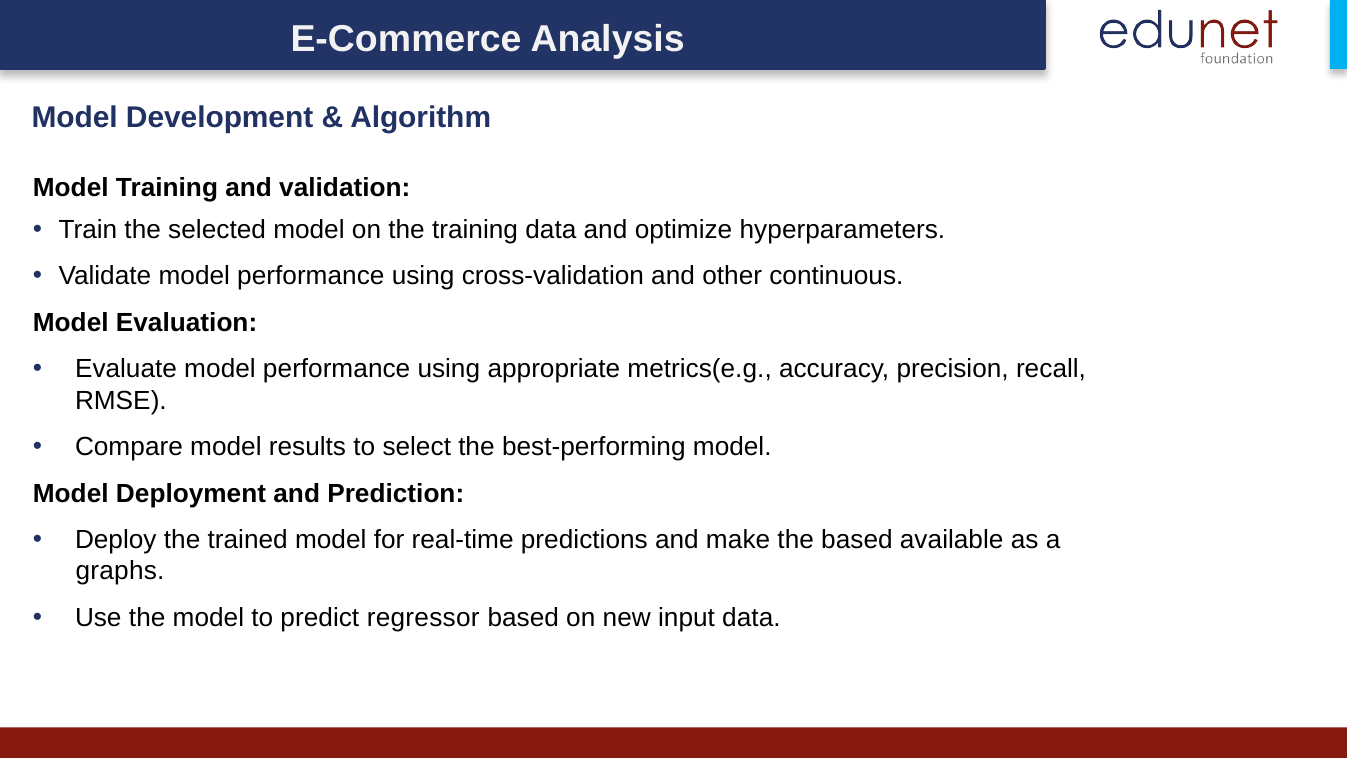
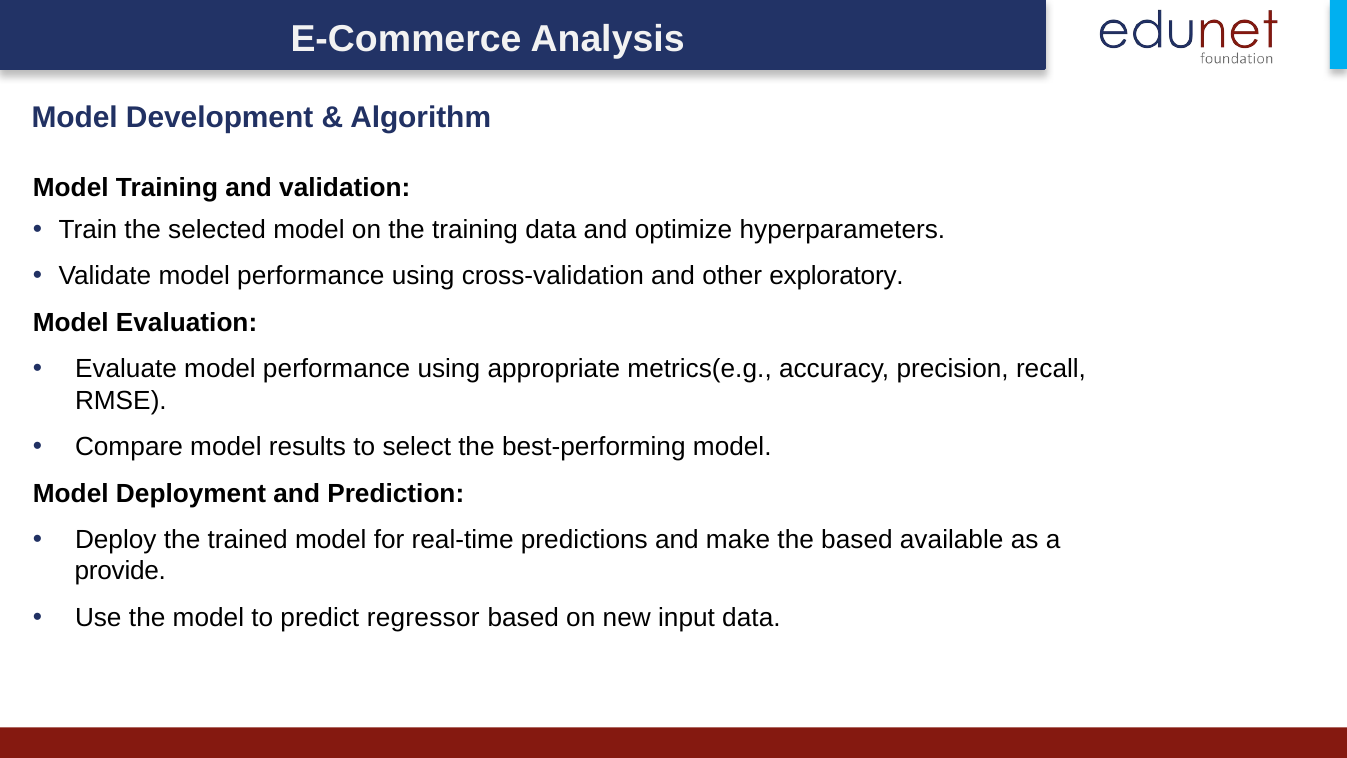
continuous: continuous -> exploratory
graphs: graphs -> provide
